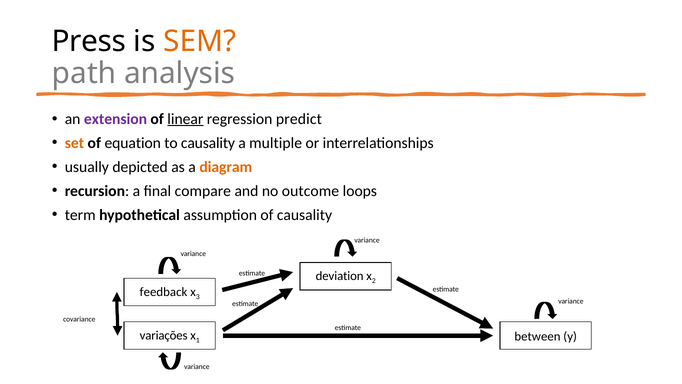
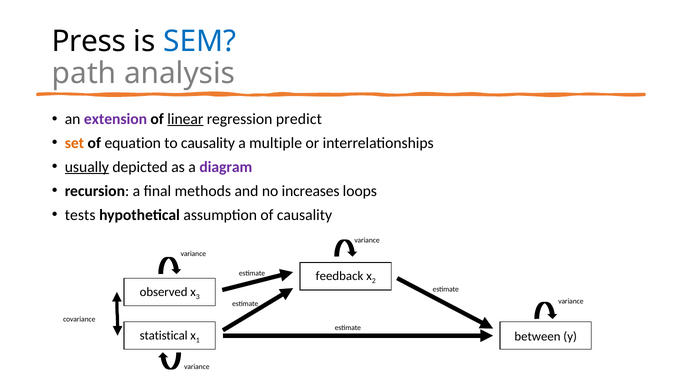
SEM colour: orange -> blue
usually underline: none -> present
diagram colour: orange -> purple
compare: compare -> methods
outcome: outcome -> increases
term: term -> tests
deviation: deviation -> feedback
feedback: feedback -> observed
variações: variações -> statistical
